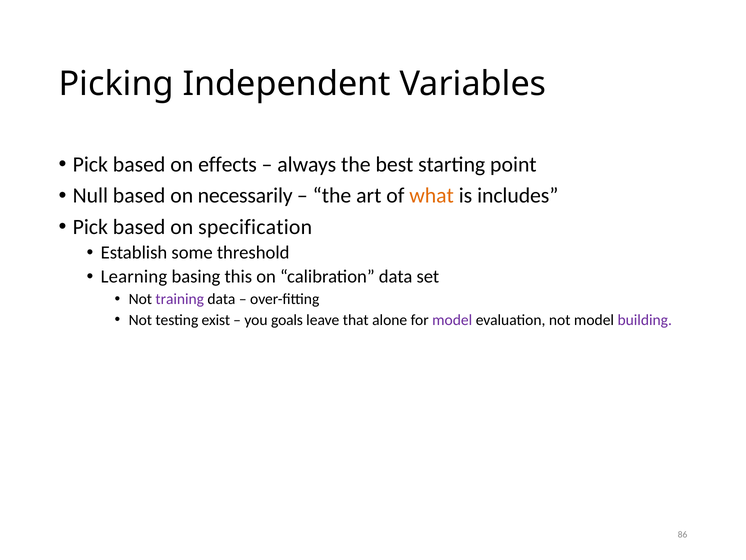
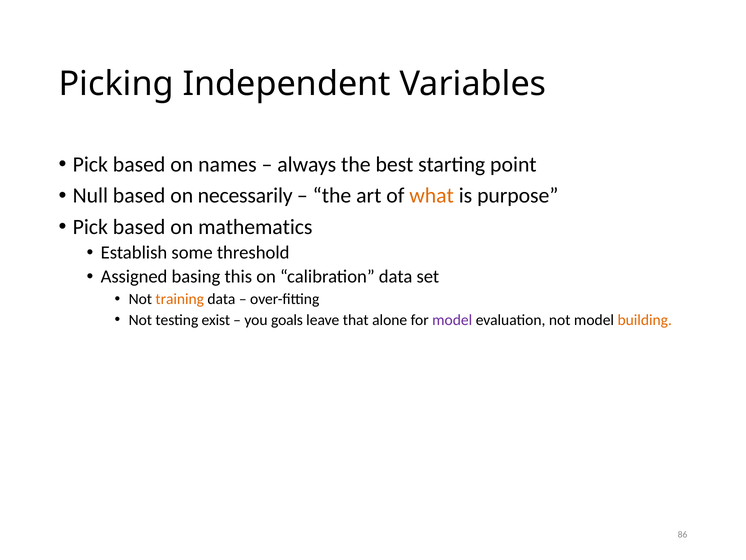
effects: effects -> names
includes: includes -> purpose
specification: specification -> mathematics
Learning: Learning -> Assigned
training colour: purple -> orange
building colour: purple -> orange
